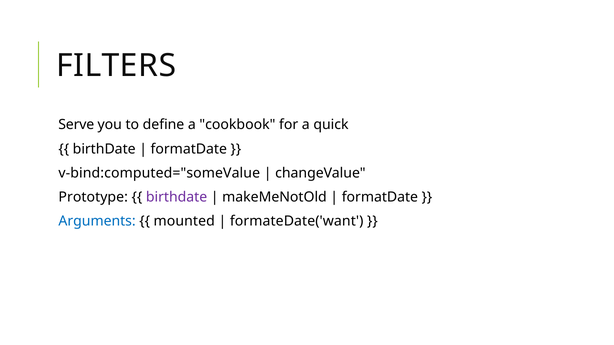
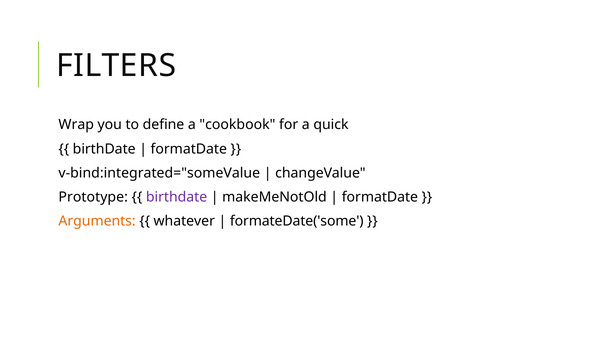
Serve: Serve -> Wrap
v-bind:computed="someValue: v-bind:computed="someValue -> v-bind:integrated="someValue
Arguments colour: blue -> orange
mounted: mounted -> whatever
formateDate('want: formateDate('want -> formateDate('some
